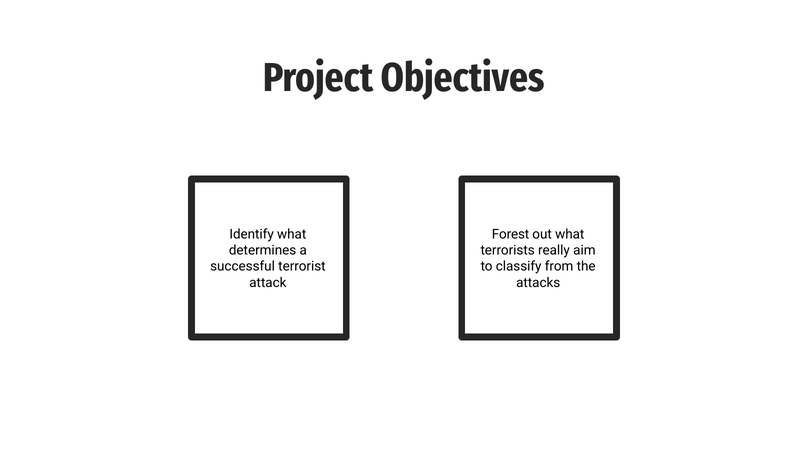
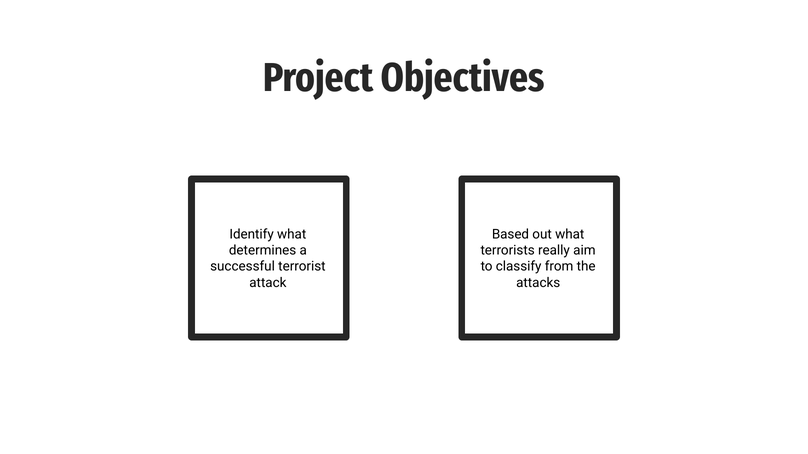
Forest: Forest -> Based
